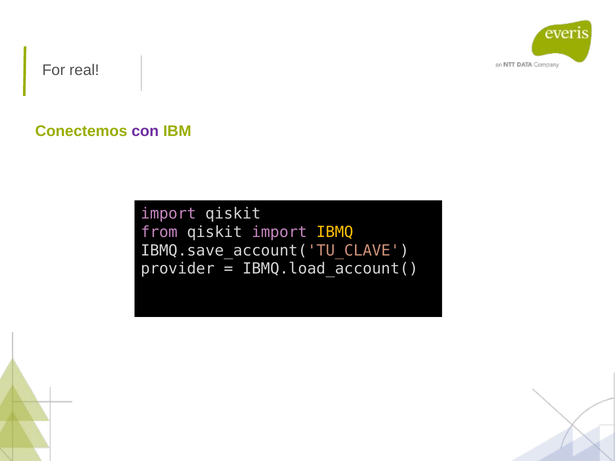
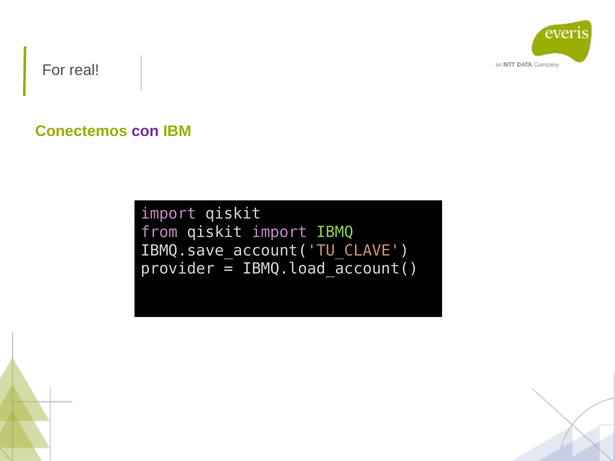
IBMQ colour: yellow -> light green
